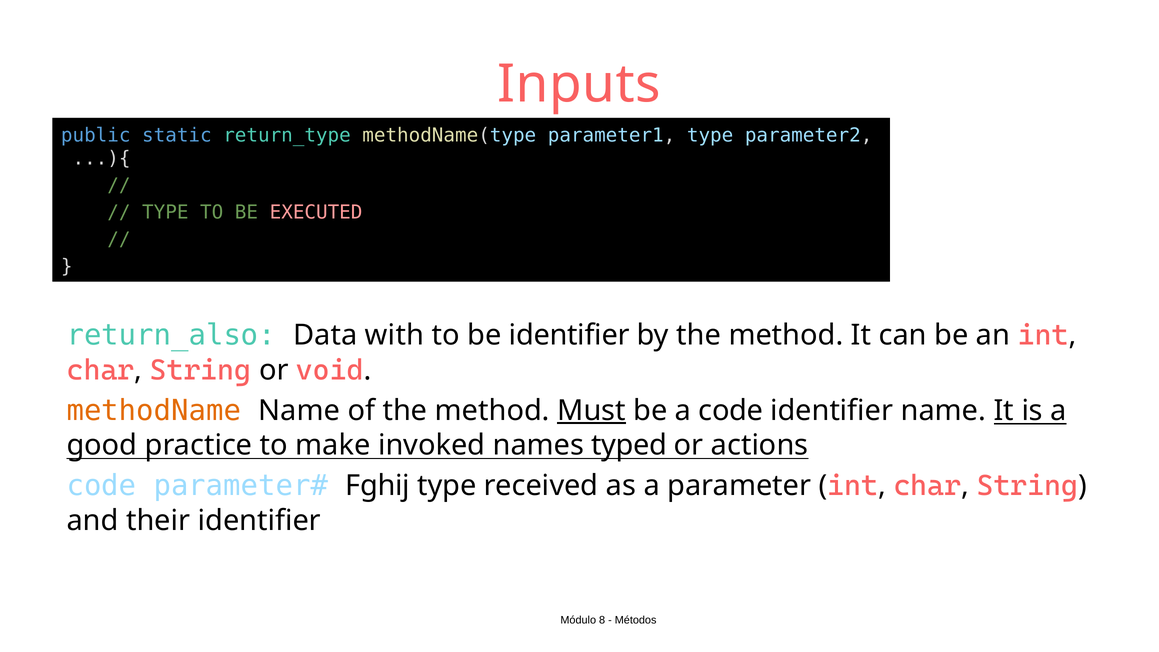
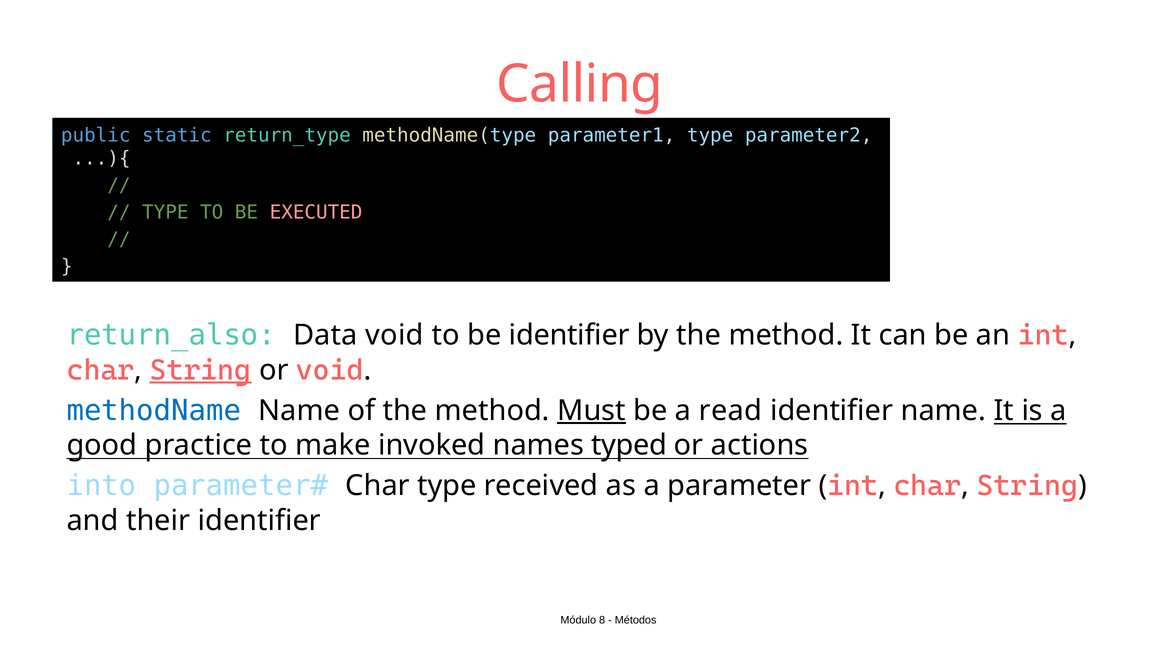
Inputs: Inputs -> Calling
Data with: with -> void
String at (200, 370) underline: none -> present
methodName colour: orange -> blue
a code: code -> read
code at (101, 486): code -> into
Fghij at (378, 486): Fghij -> Char
